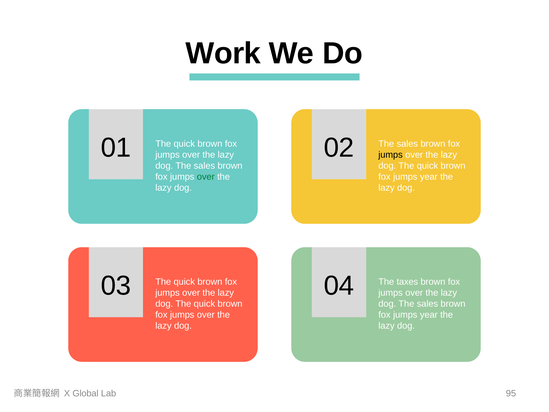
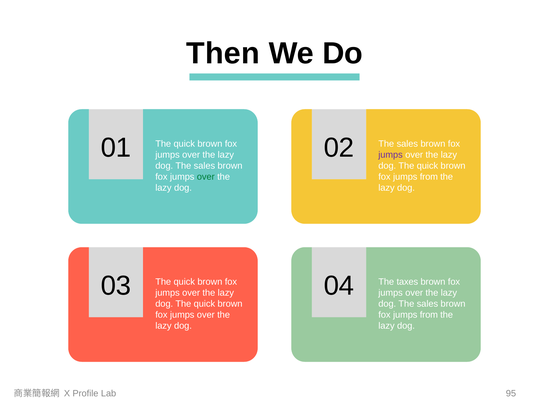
Work: Work -> Then
jumps at (391, 155) colour: black -> purple
year at (429, 177): year -> from
year at (429, 315): year -> from
Global: Global -> Profile
